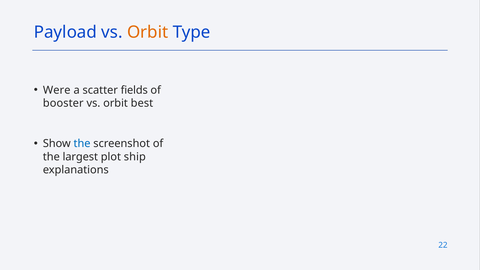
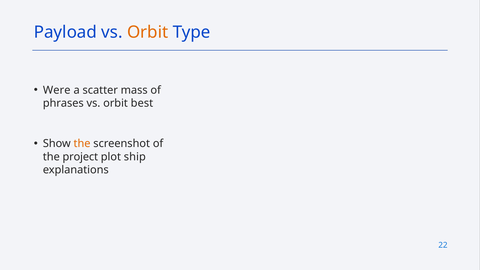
fields: fields -> mass
booster: booster -> phrases
the at (82, 144) colour: blue -> orange
largest: largest -> project
